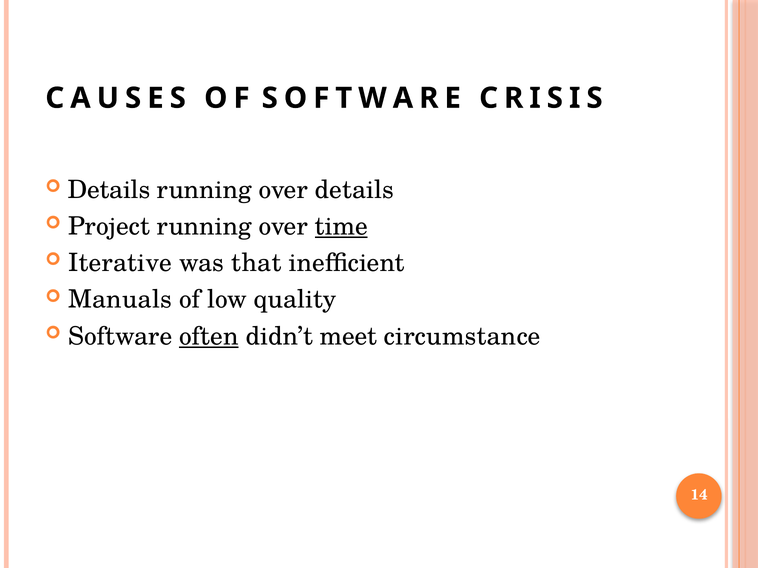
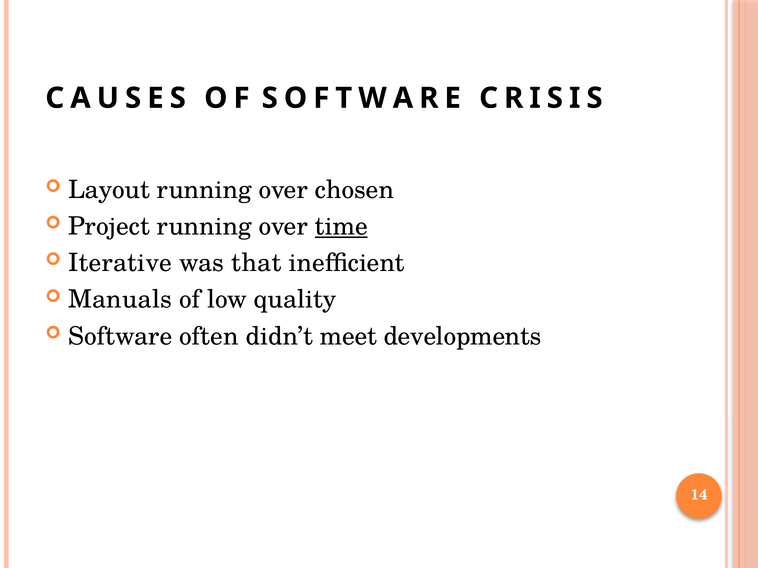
Details at (109, 190): Details -> Layout
over details: details -> chosen
often underline: present -> none
circumstance: circumstance -> developments
